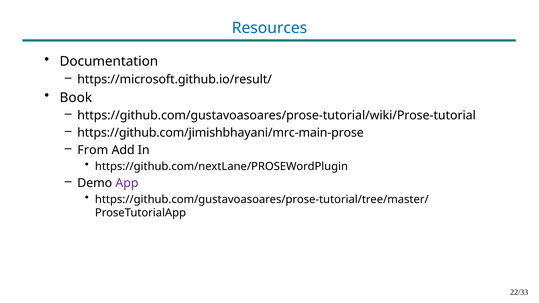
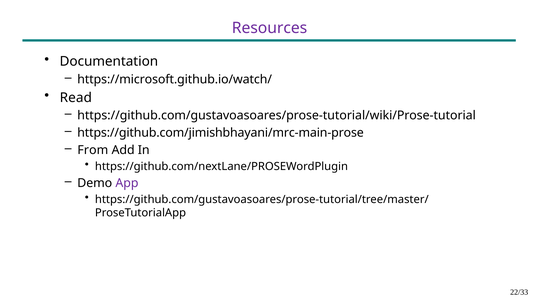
Resources colour: blue -> purple
https://microsoft.github.io/result/: https://microsoft.github.io/result/ -> https://microsoft.github.io/watch/
Book: Book -> Read
